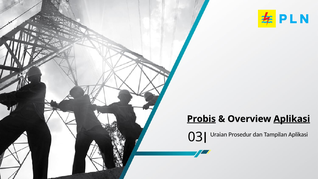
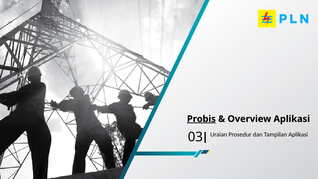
Aplikasi at (292, 119) underline: present -> none
